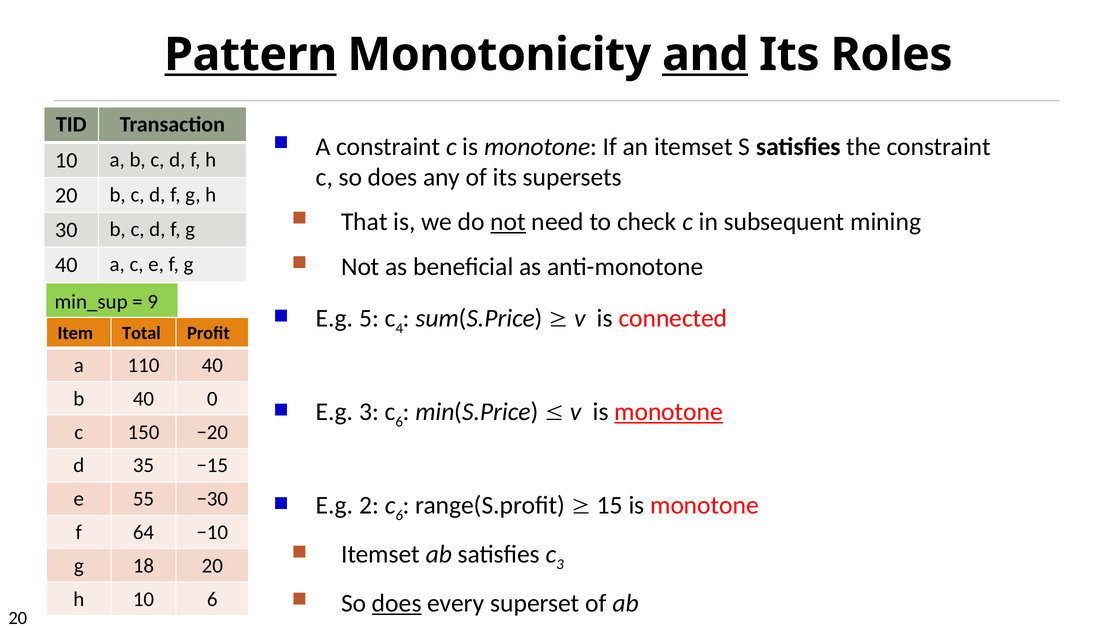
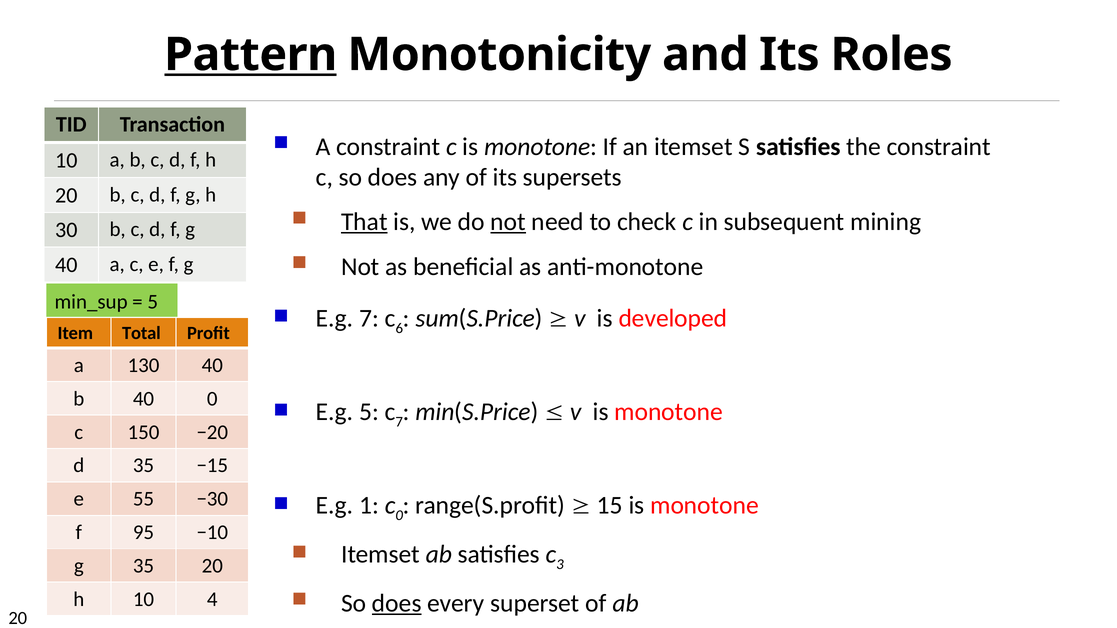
and underline: present -> none
That underline: none -> present
9 at (153, 302): 9 -> 5
E.g 5: 5 -> 7
4: 4 -> 6
connected: connected -> developed
110: 110 -> 130
E.g 3: 3 -> 5
6 at (399, 422): 6 -> 7
monotone at (669, 412) underline: present -> none
2: 2 -> 1
6 at (399, 516): 6 -> 0
64: 64 -> 95
g 18: 18 -> 35
10 6: 6 -> 4
